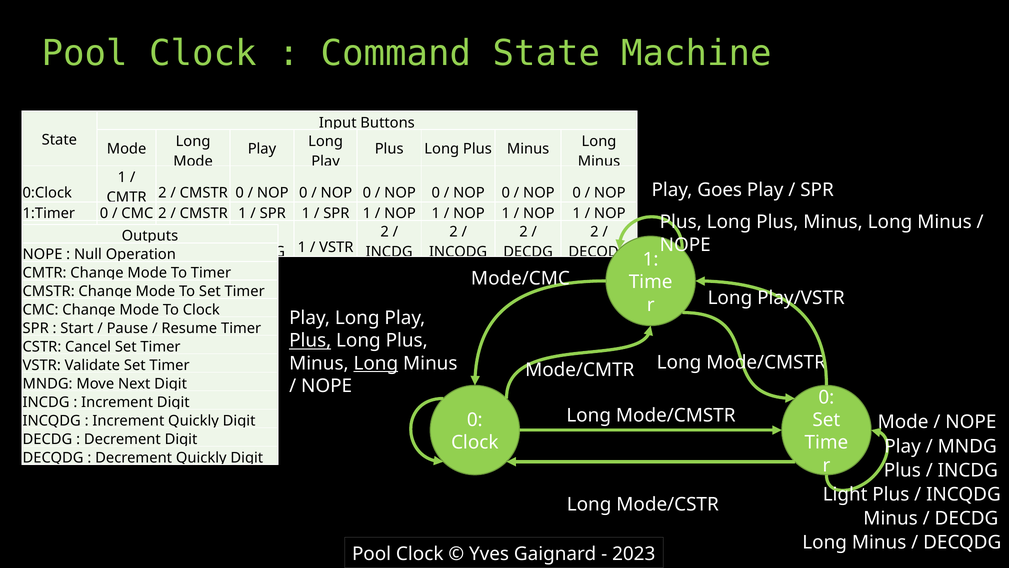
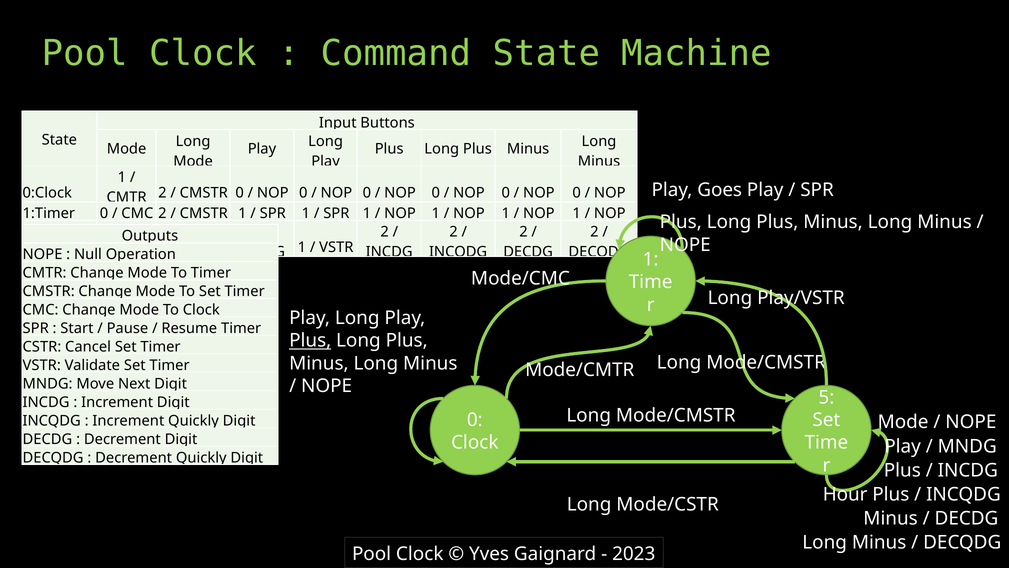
Long at (376, 363) underline: present -> none
0 at (826, 397): 0 -> 5
Light: Light -> Hour
